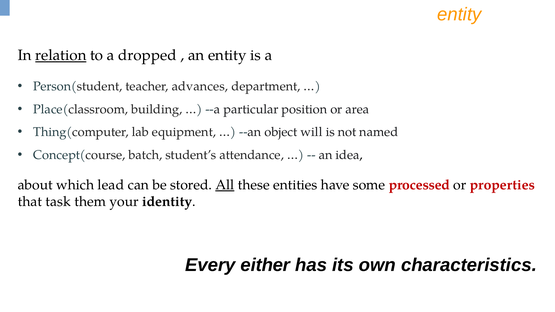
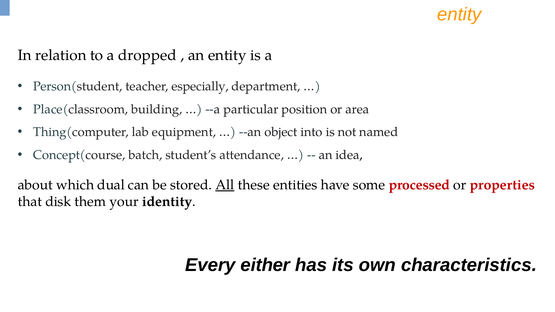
relation underline: present -> none
advances: advances -> especially
will: will -> into
lead: lead -> dual
task: task -> disk
